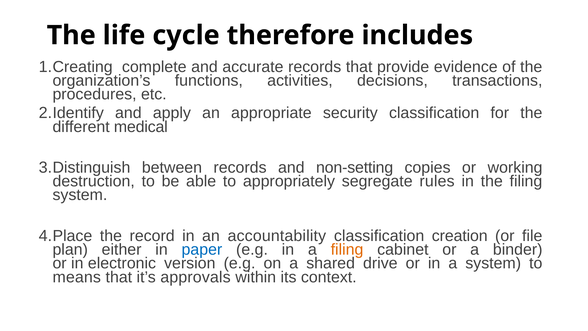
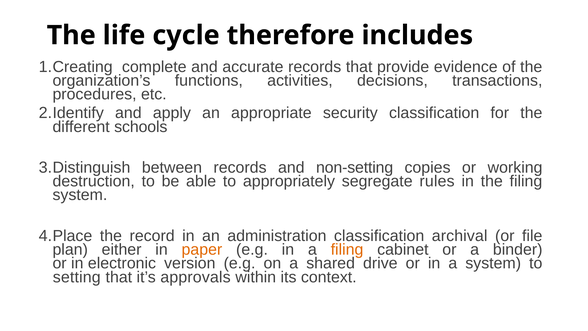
medical: medical -> schools
accountability: accountability -> administration
creation: creation -> archival
paper colour: blue -> orange
means: means -> setting
